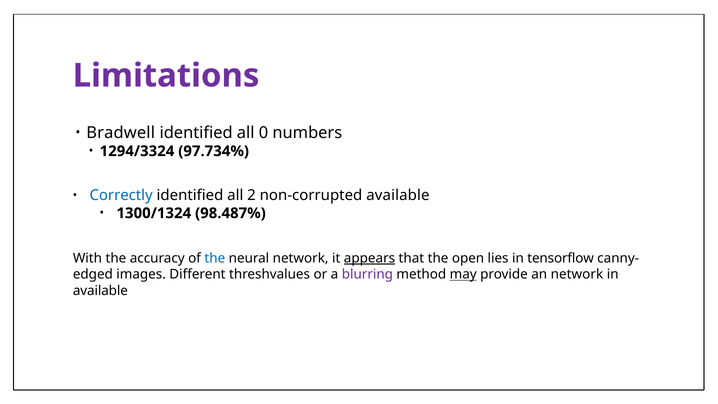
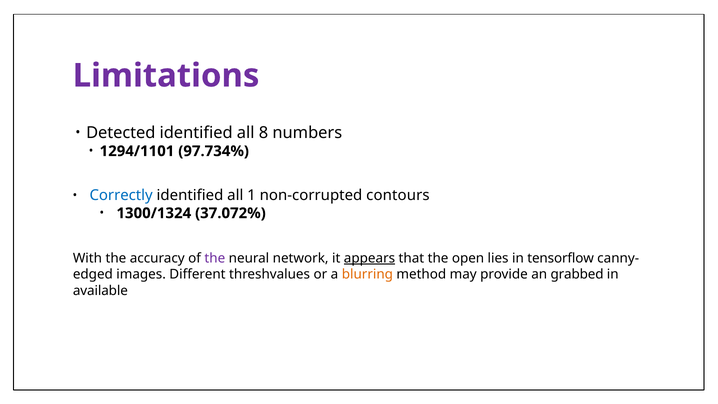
Bradwell: Bradwell -> Detected
0: 0 -> 8
1294/3324: 1294/3324 -> 1294/1101
2: 2 -> 1
non-corrupted available: available -> contours
98.487%: 98.487% -> 37.072%
the at (215, 258) colour: blue -> purple
blurring colour: purple -> orange
may underline: present -> none
an network: network -> grabbed
